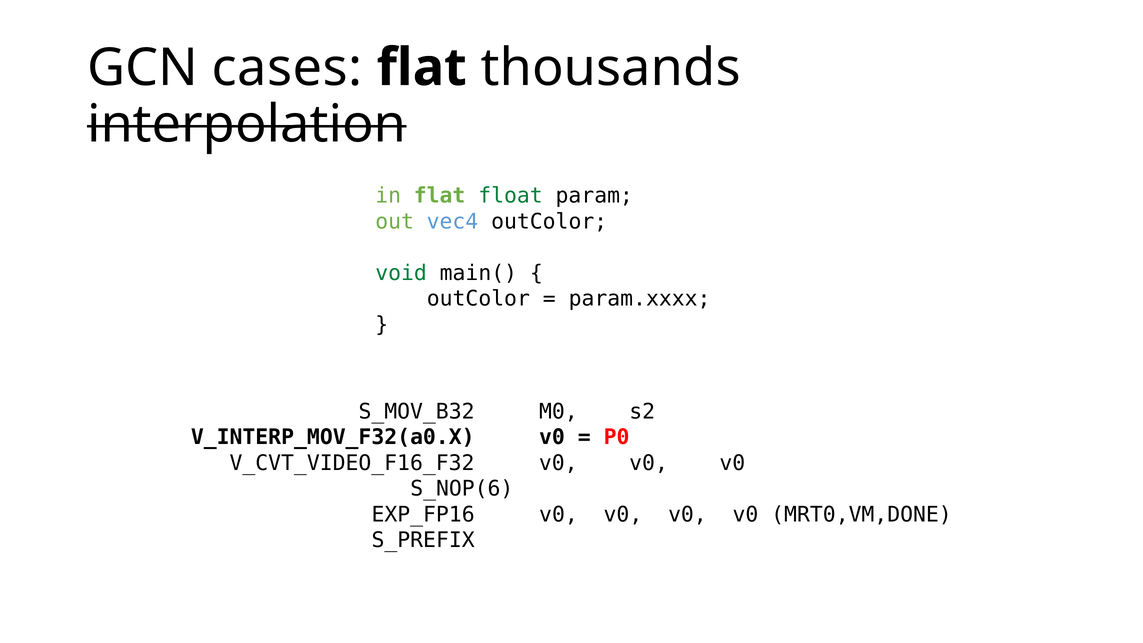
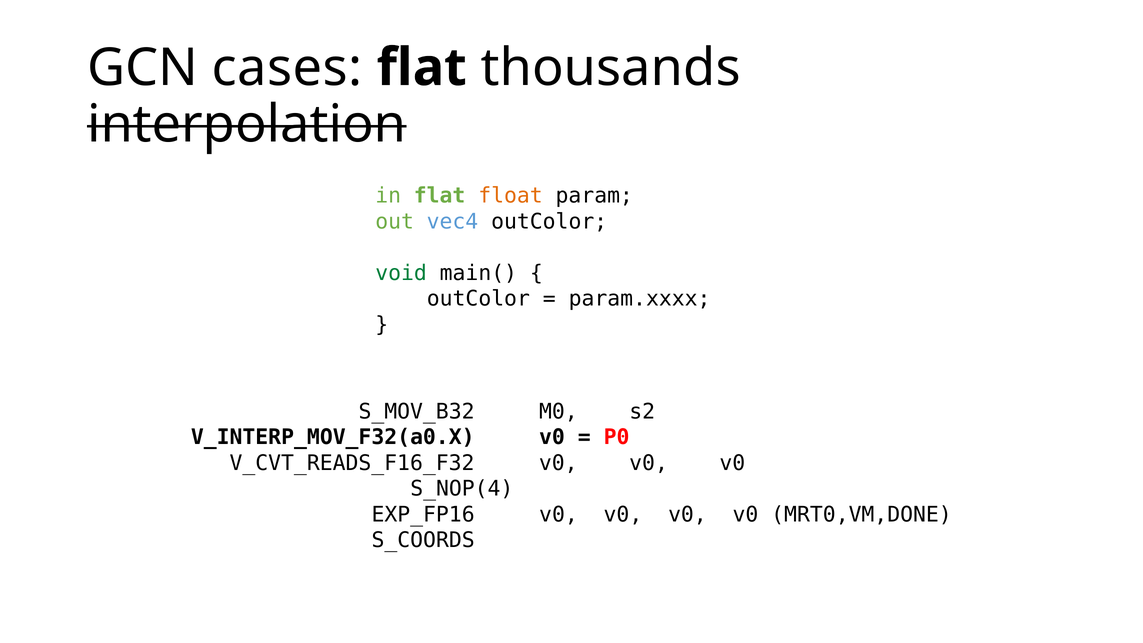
float colour: green -> orange
V_CVT_VIDEO_F16_F32: V_CVT_VIDEO_F16_F32 -> V_CVT_READS_F16_F32
S_NOP(6: S_NOP(6 -> S_NOP(4
S_PREFIX: S_PREFIX -> S_COORDS
